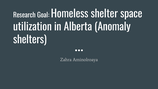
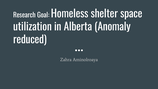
shelters: shelters -> reduced
